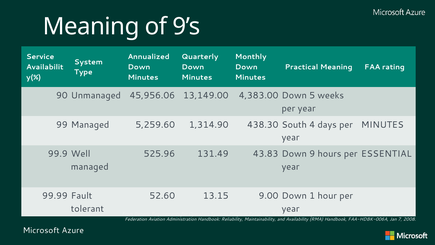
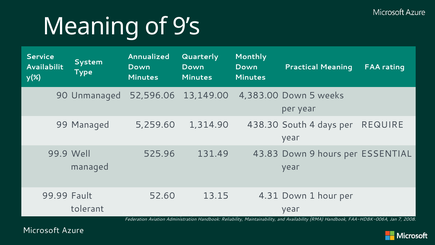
45,956.06: 45,956.06 -> 52,596.06
MINUTES at (382, 125): MINUTES -> REQUIRE
9.00: 9.00 -> 4.31
